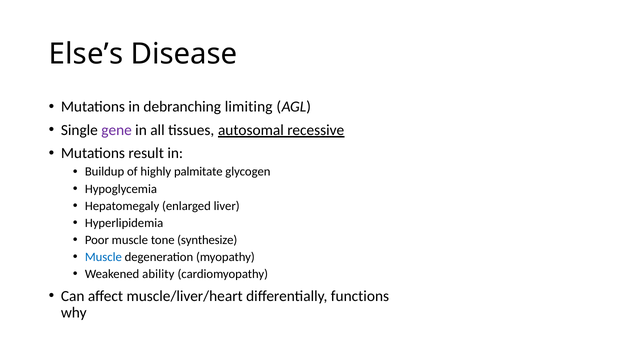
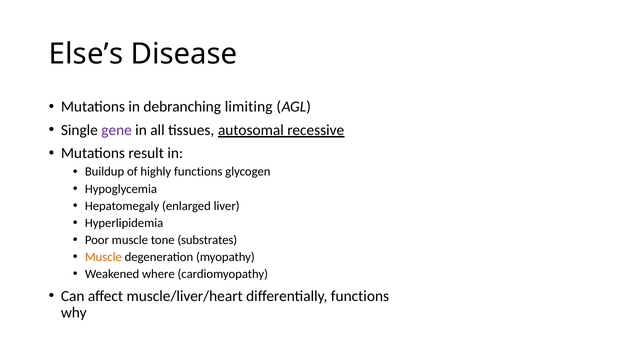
highly palmitate: palmitate -> functions
synthesize: synthesize -> substrates
Muscle at (103, 257) colour: blue -> orange
ability: ability -> where
